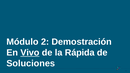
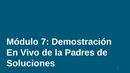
2: 2 -> 7
Vivo underline: present -> none
Rápida: Rápida -> Padres
